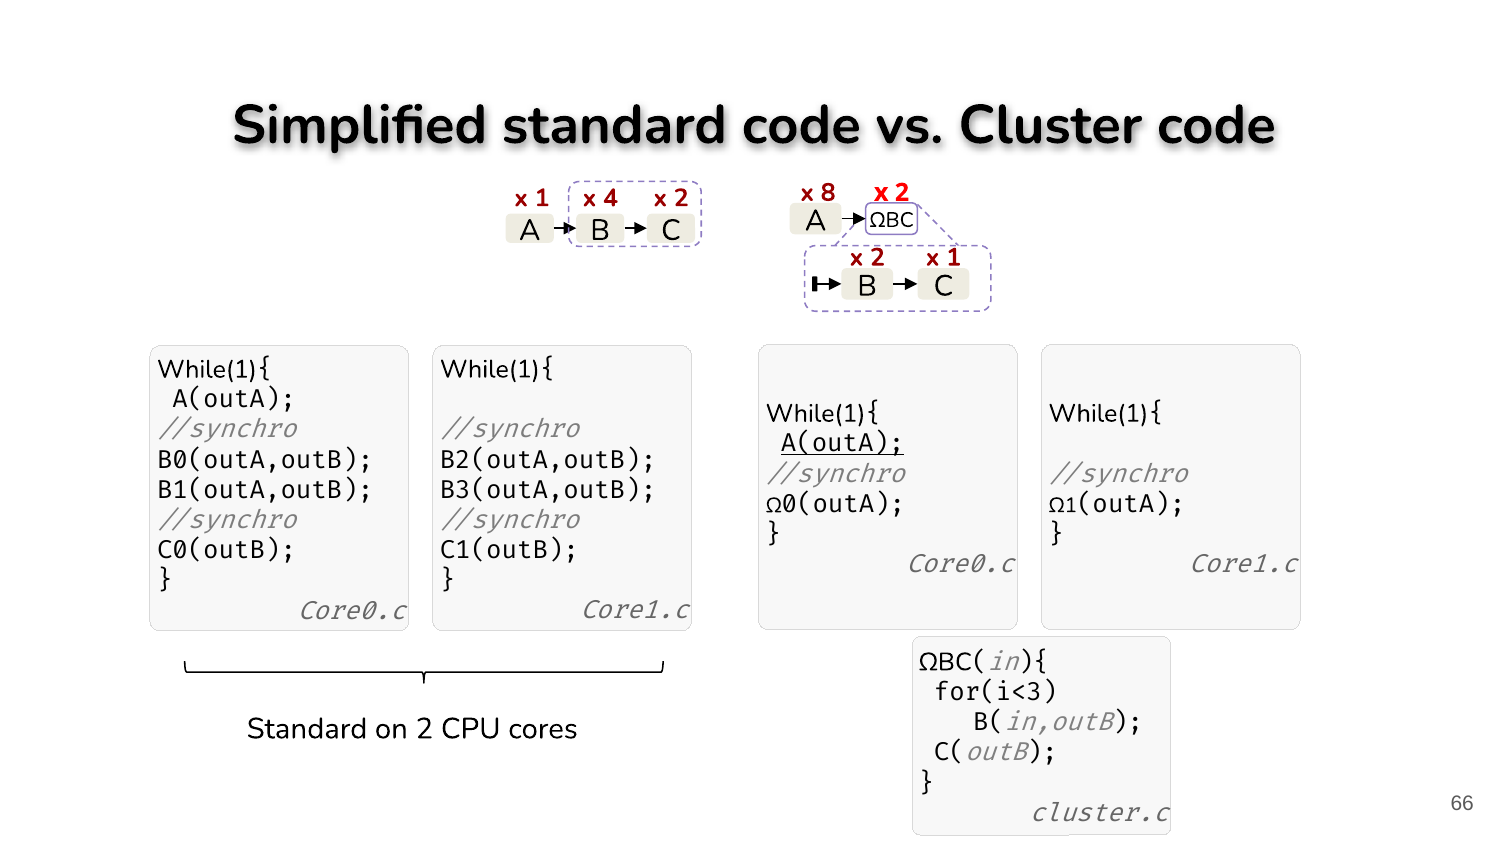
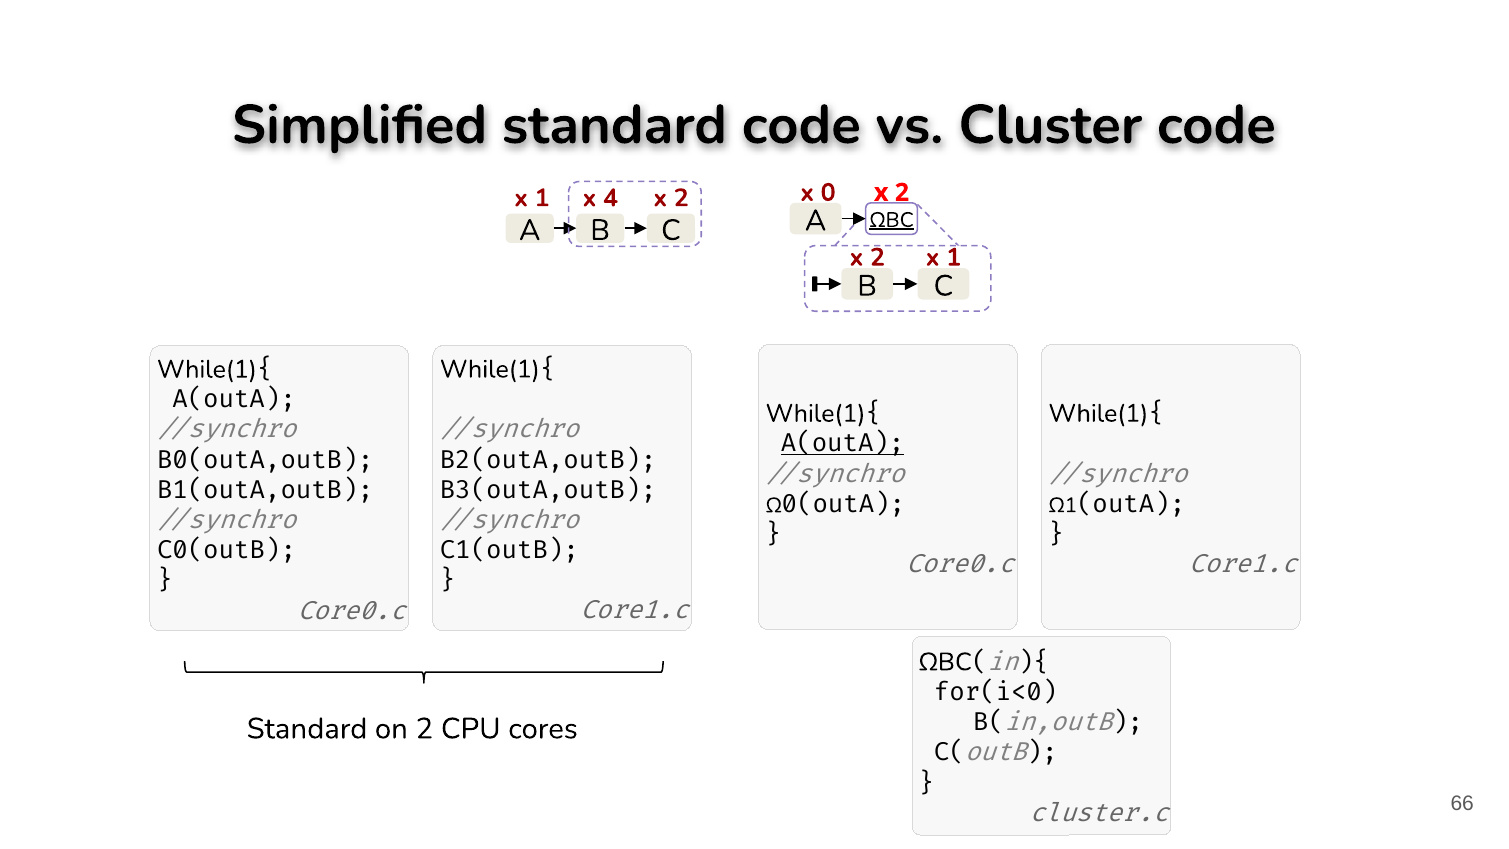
8: 8 -> 0
ΩBC underline: none -> present
for(i<3: for(i<3 -> for(i<0
